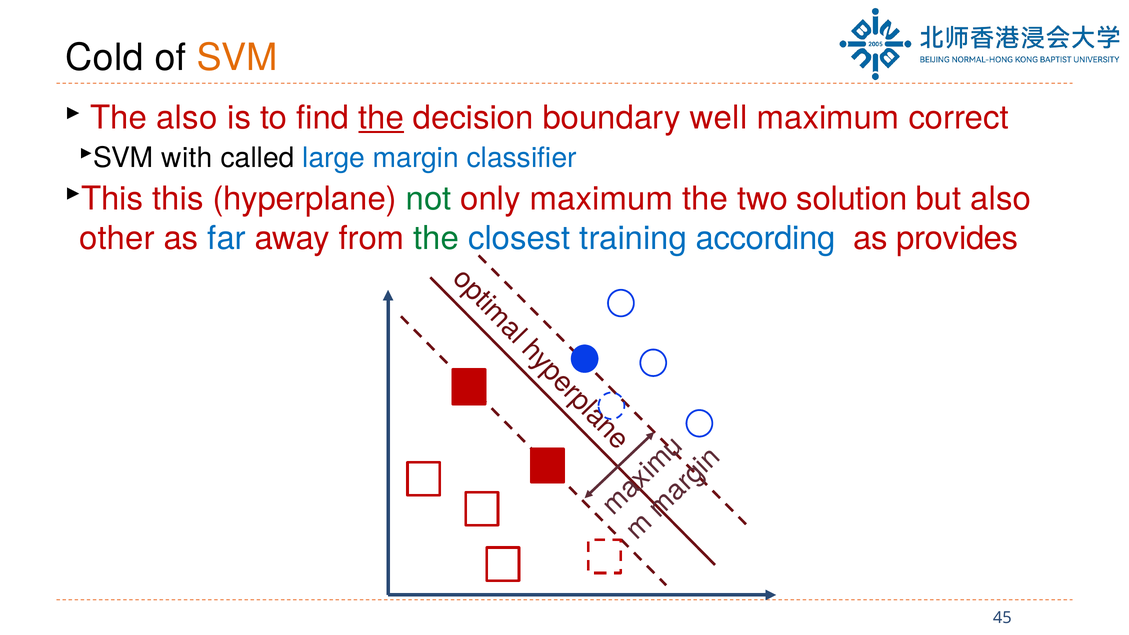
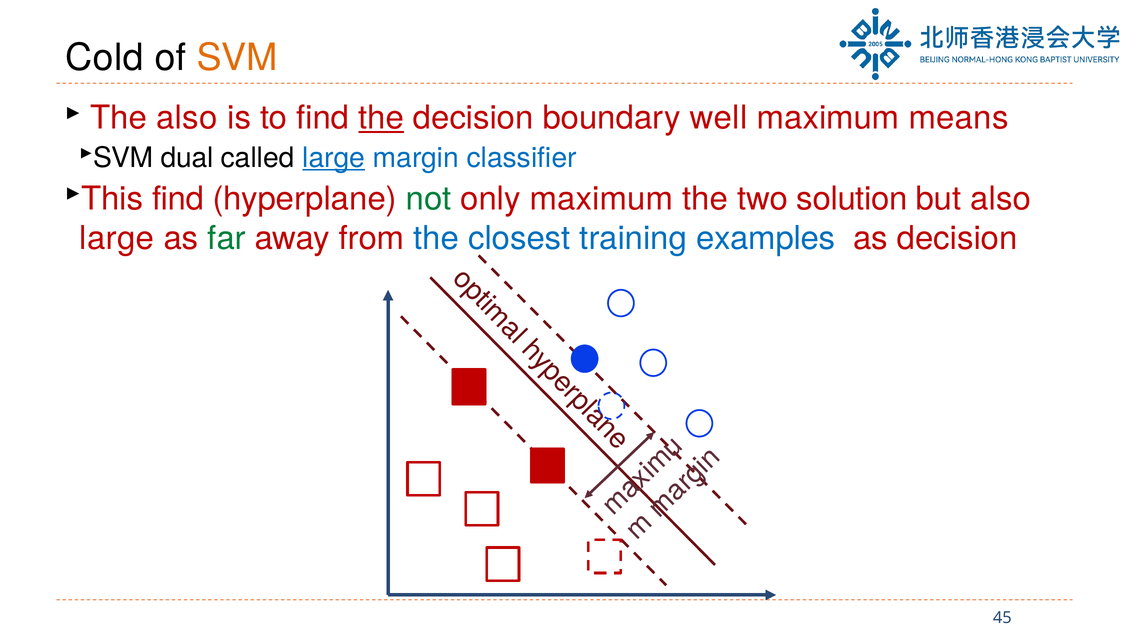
correct: correct -> means
with: with -> dual
large at (334, 158) underline: none -> present
this at (178, 199): this -> find
other at (117, 238): other -> large
far colour: blue -> green
the at (436, 238) colour: green -> blue
according: according -> examples
as provides: provides -> decision
